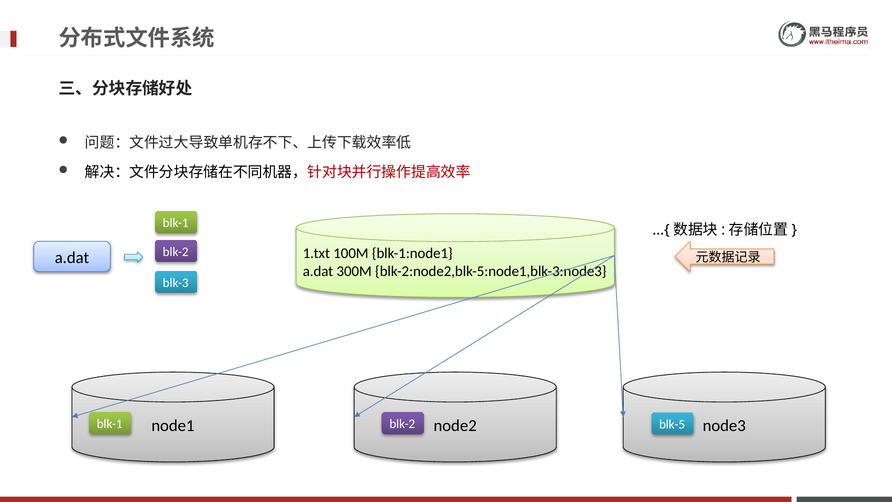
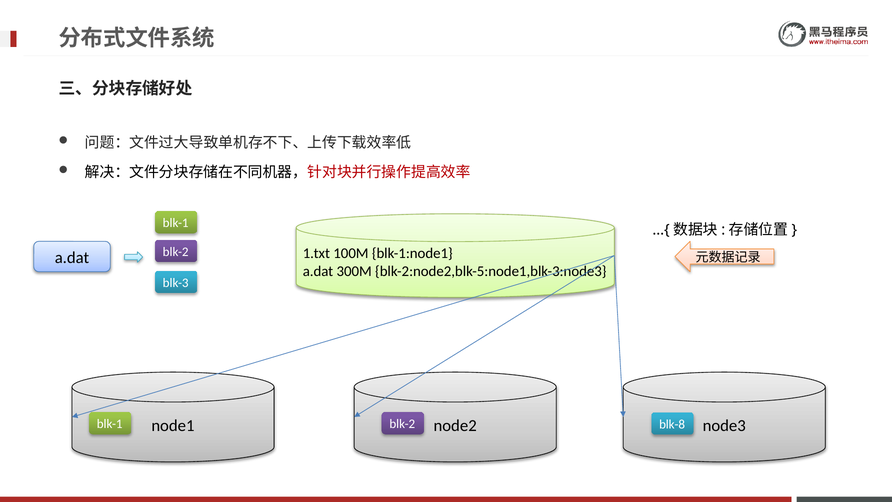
blk-5: blk-5 -> blk-8
